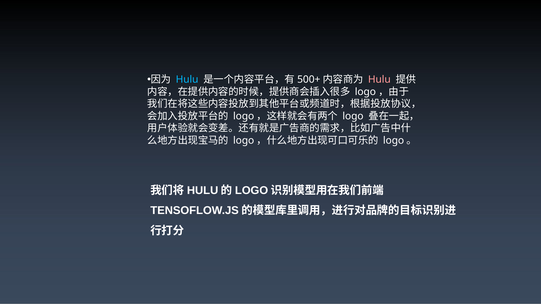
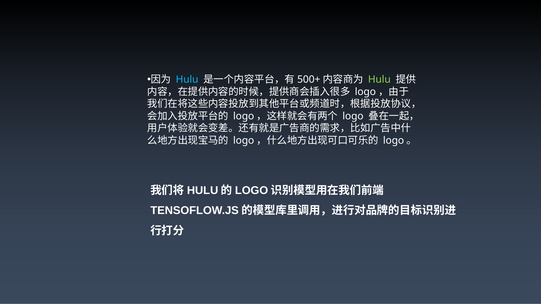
Hulu at (379, 80) colour: pink -> light green
